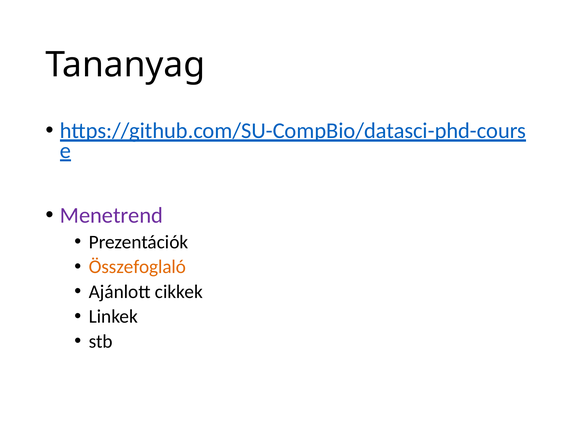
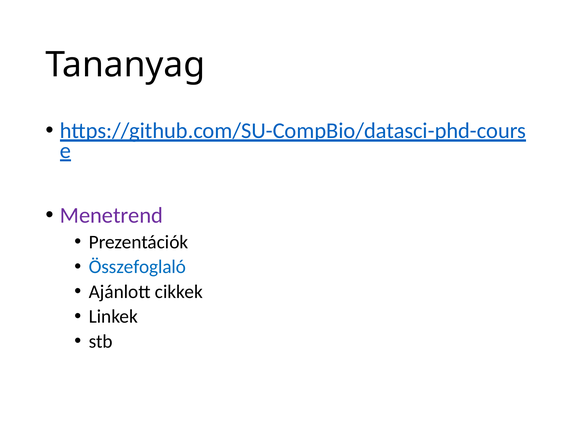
Összefoglaló colour: orange -> blue
